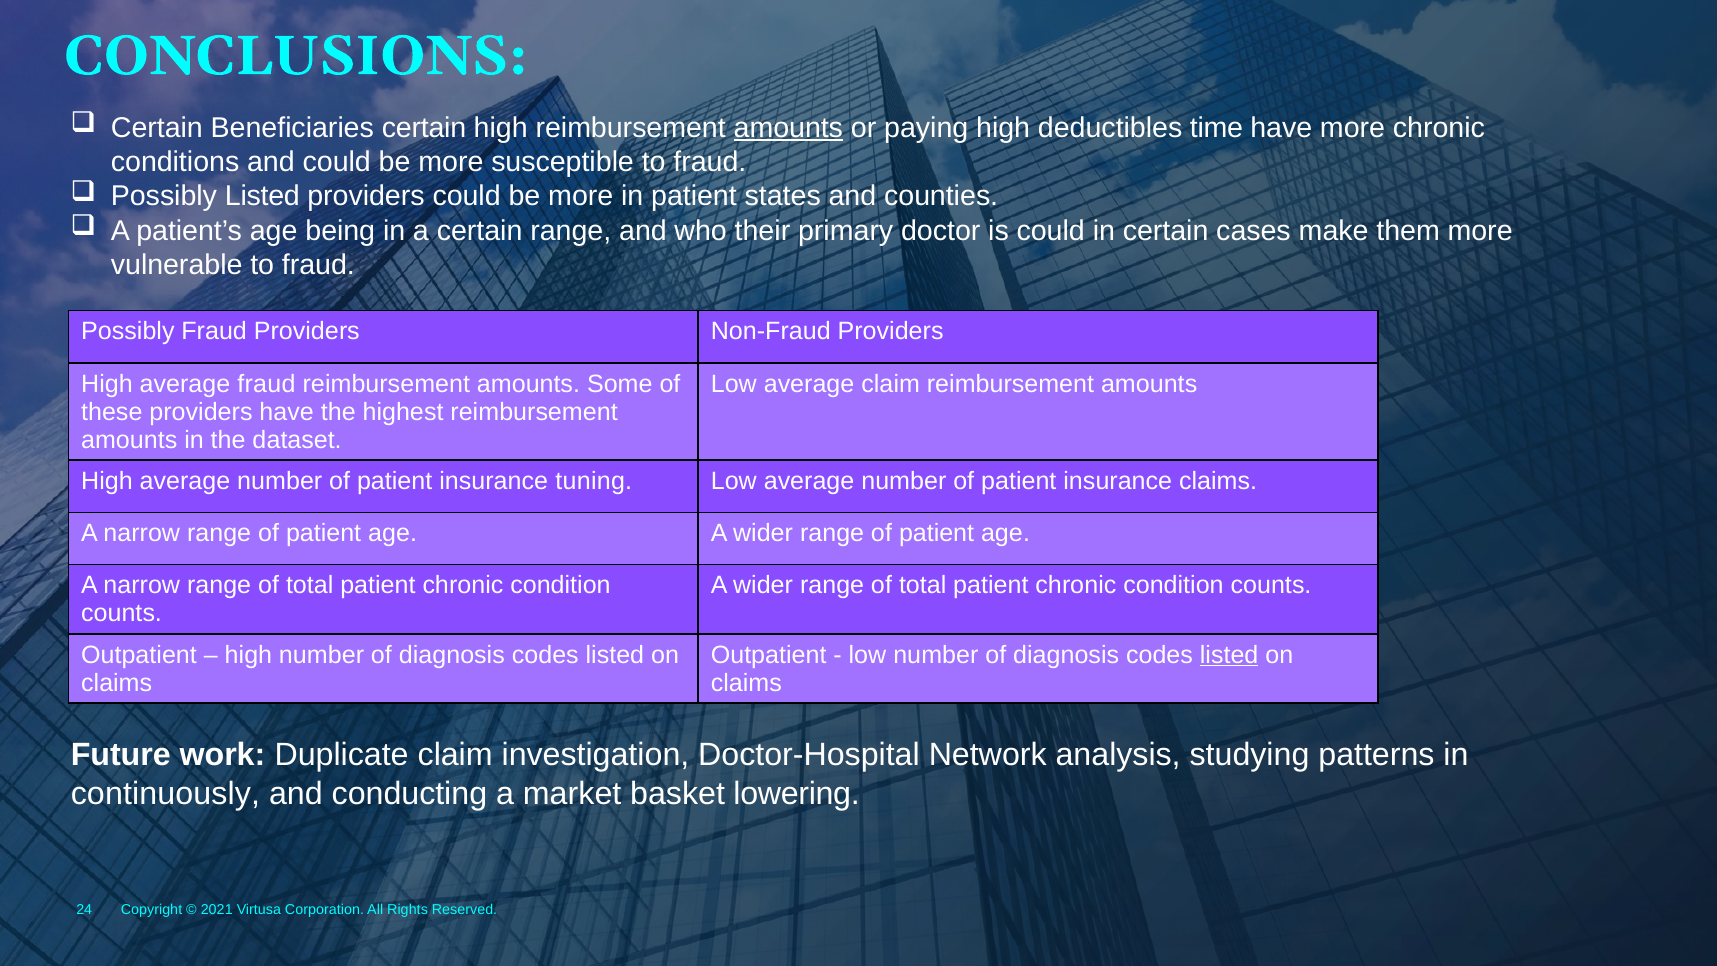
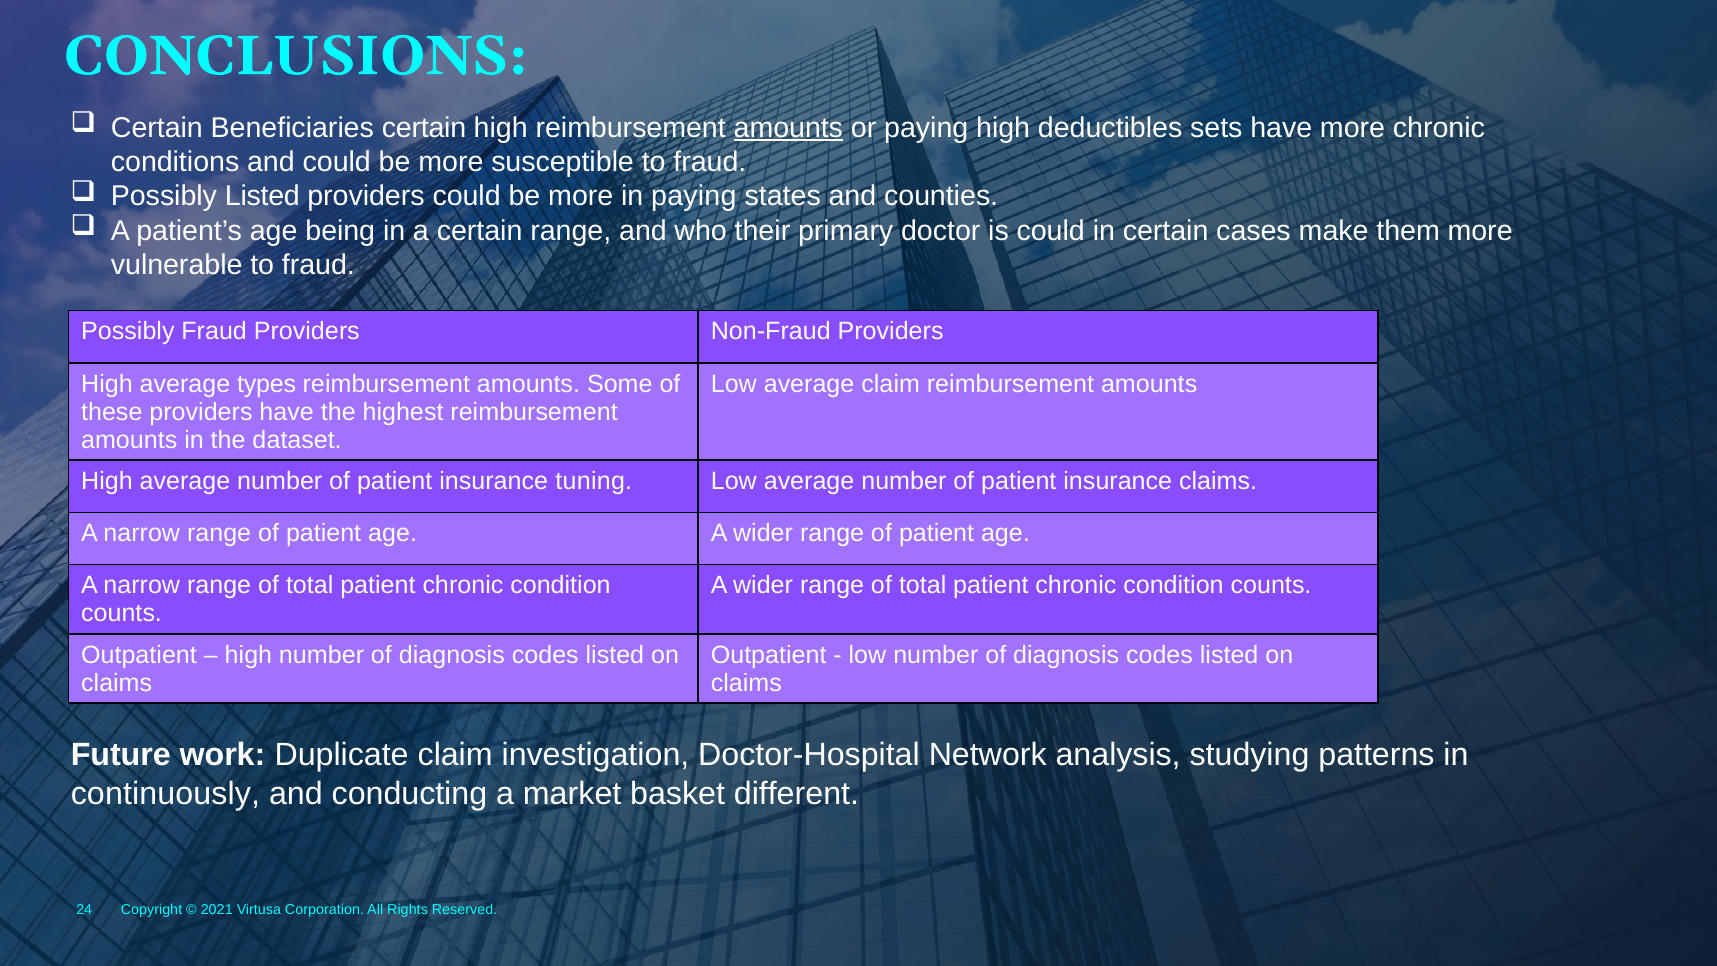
time: time -> sets
in patient: patient -> paying
average fraud: fraud -> types
listed at (1229, 655) underline: present -> none
lowering: lowering -> different
